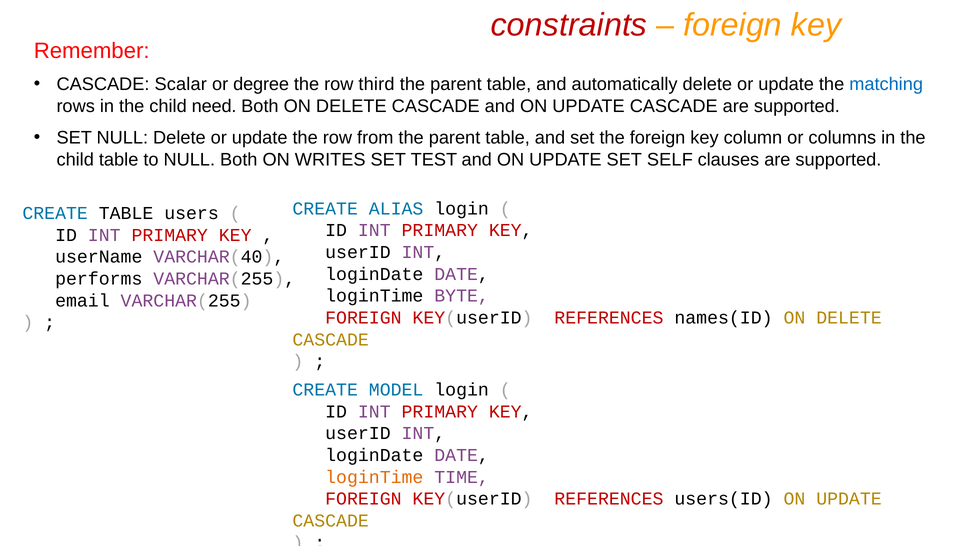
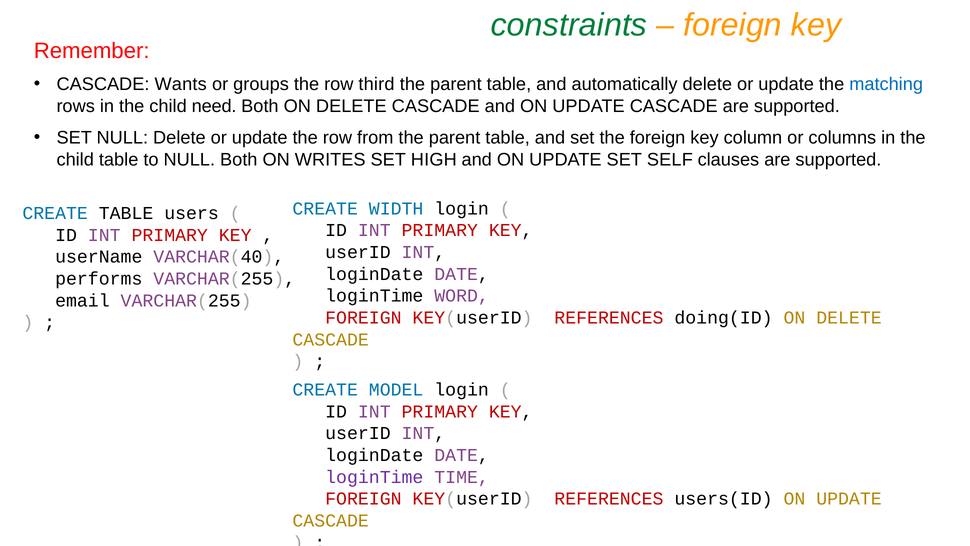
constraints colour: red -> green
Scalar: Scalar -> Wants
degree: degree -> groups
TEST: TEST -> HIGH
ALIAS: ALIAS -> WIDTH
BYTE: BYTE -> WORD
names(ID: names(ID -> doing(ID
loginTime at (374, 477) colour: orange -> purple
